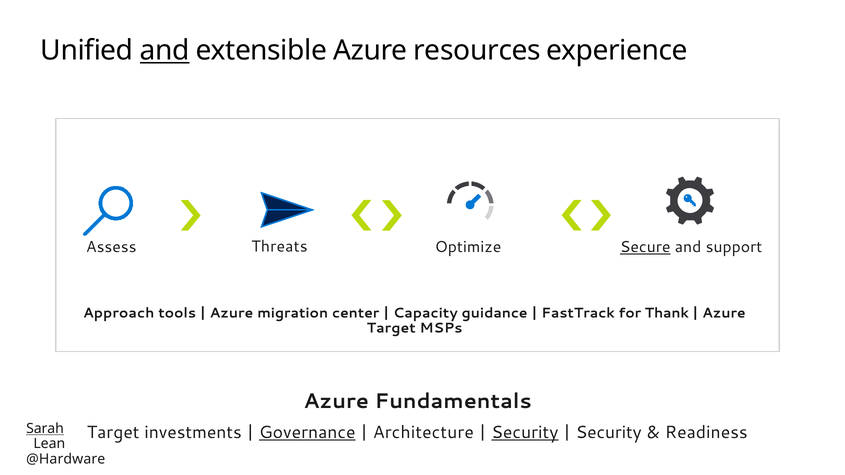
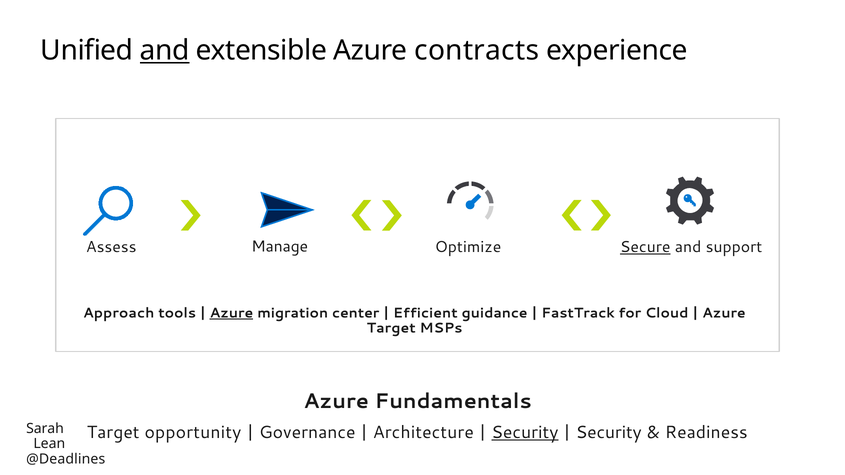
resources: resources -> contracts
Threats: Threats -> Manage
Azure at (231, 313) underline: none -> present
Capacity: Capacity -> Efficient
Thank: Thank -> Cloud
Sarah underline: present -> none
investments: investments -> opportunity
Governance underline: present -> none
@Hardware: @Hardware -> @Deadlines
